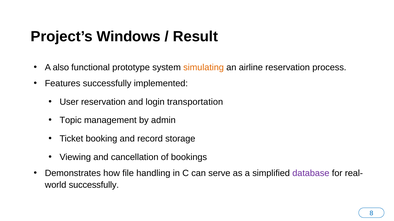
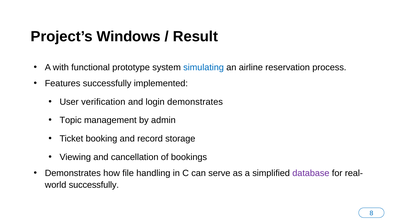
also: also -> with
simulating colour: orange -> blue
User reservation: reservation -> verification
login transportation: transportation -> demonstrates
